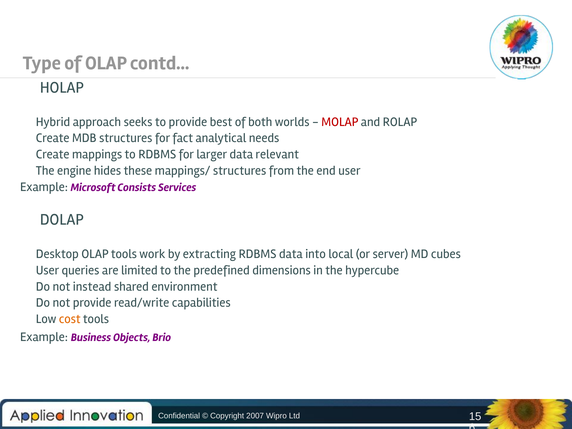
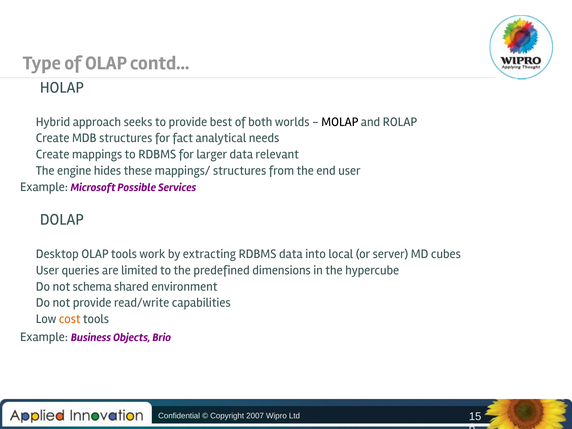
MOLAP colour: red -> black
Consists: Consists -> Possible
instead: instead -> schema
